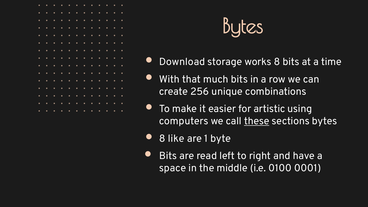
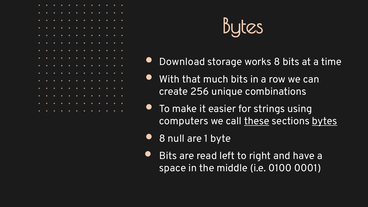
artistic: artistic -> strings
bytes at (325, 121) underline: none -> present
like: like -> null
